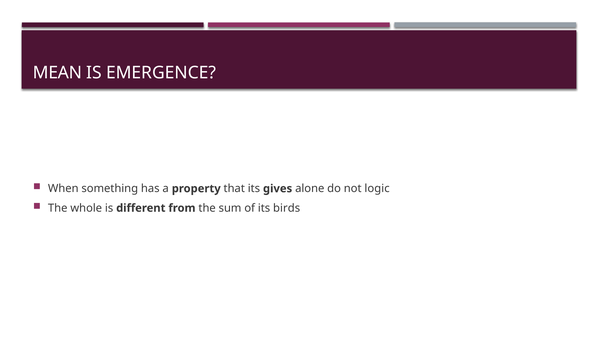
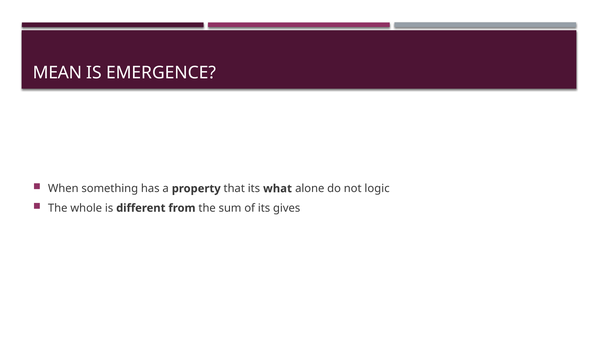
gives: gives -> what
birds: birds -> gives
